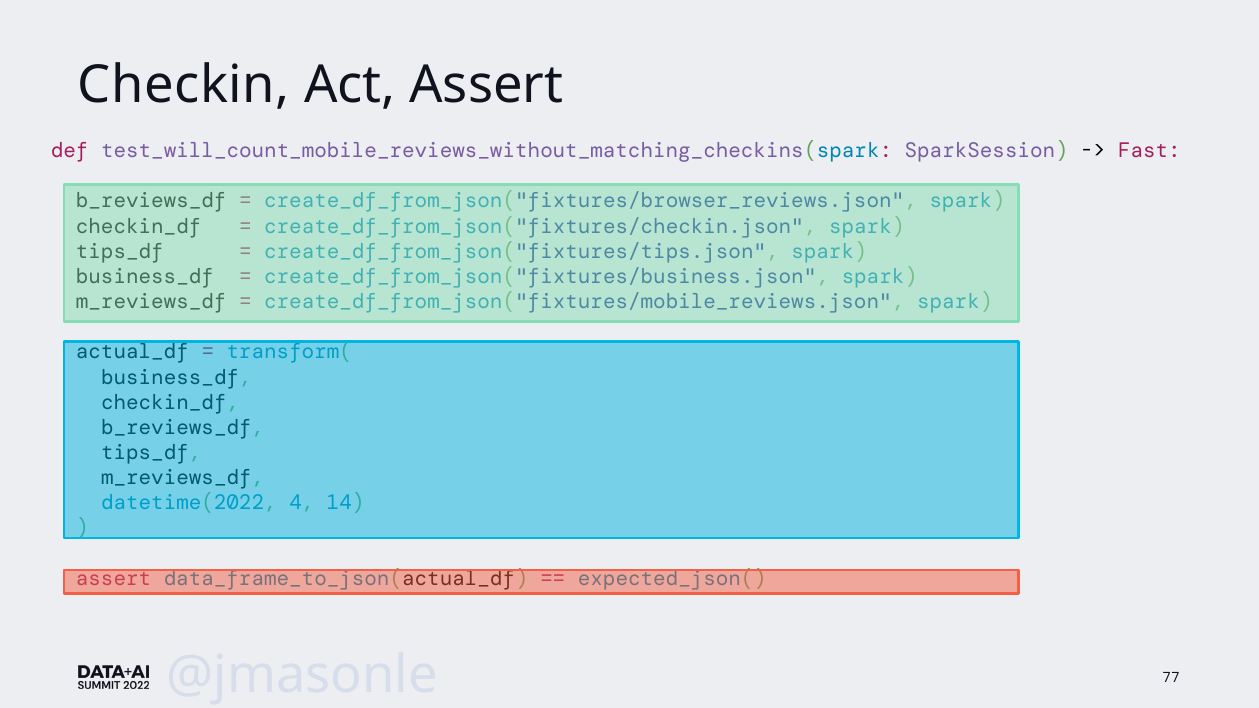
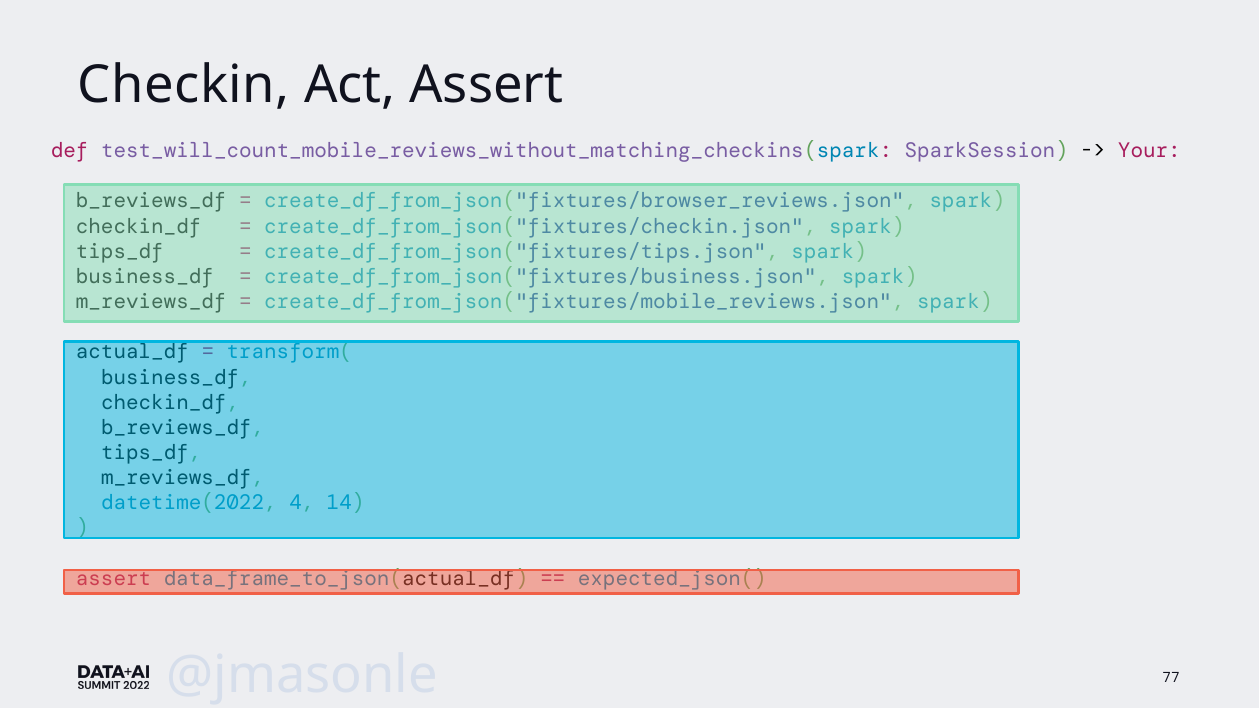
Fast: Fast -> Your
